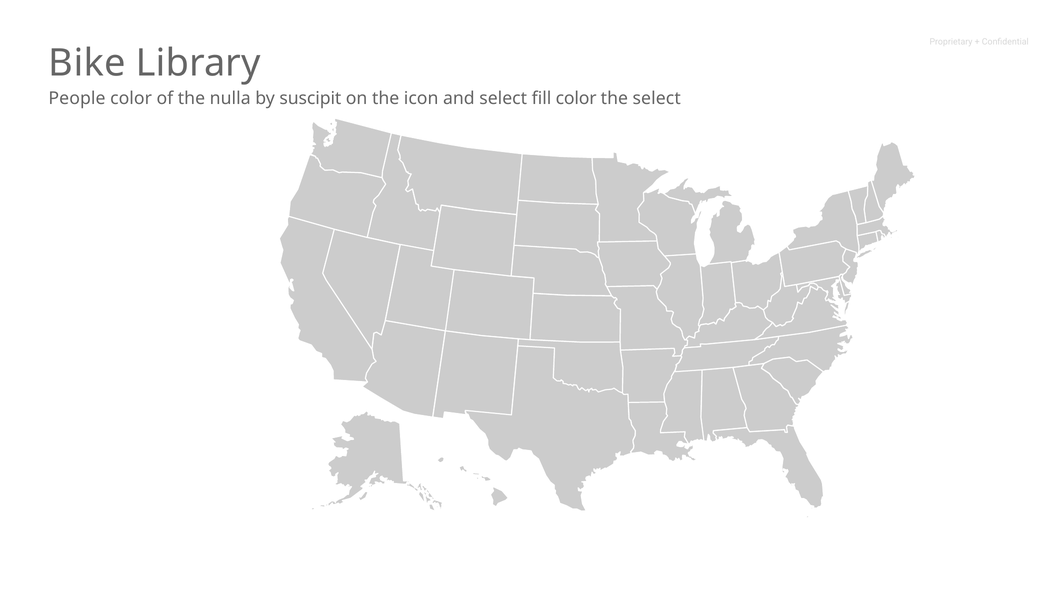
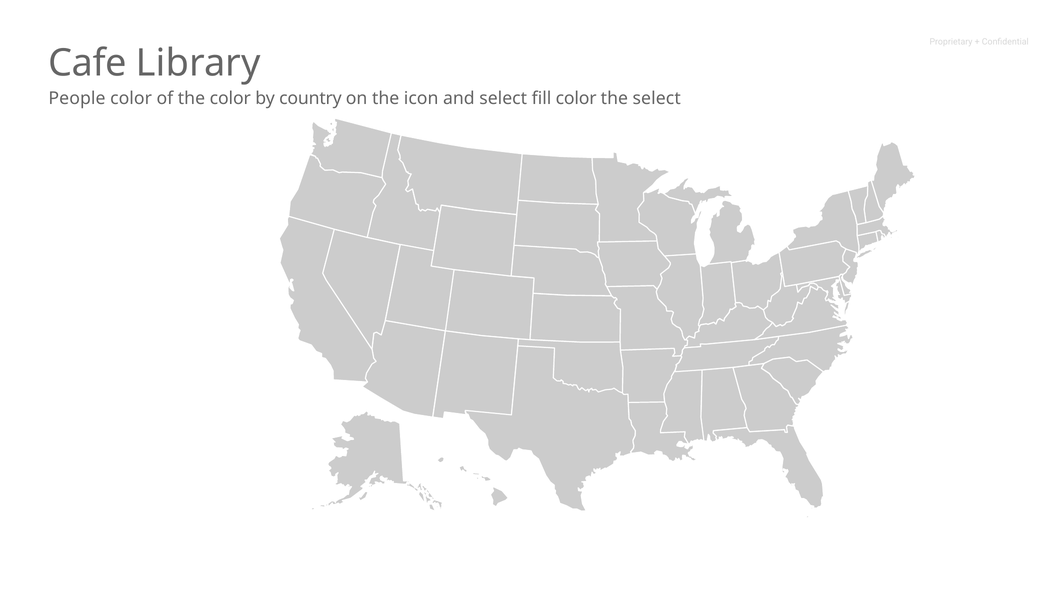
Bike: Bike -> Cafe
the nulla: nulla -> color
suscipit: suscipit -> country
